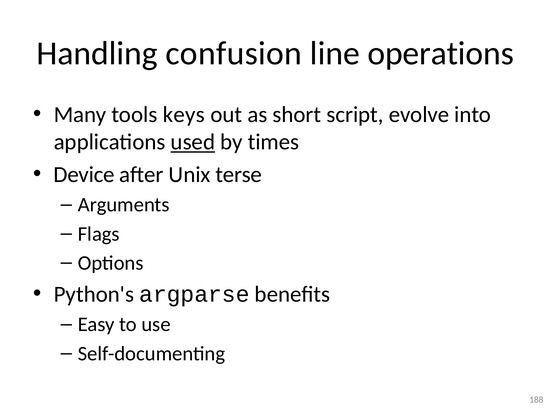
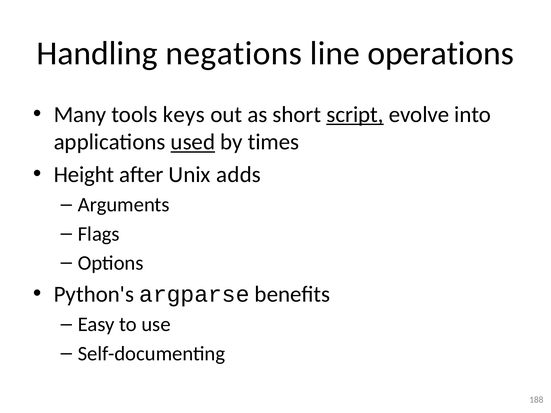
confusion: confusion -> negations
script underline: none -> present
Device: Device -> Height
terse: terse -> adds
